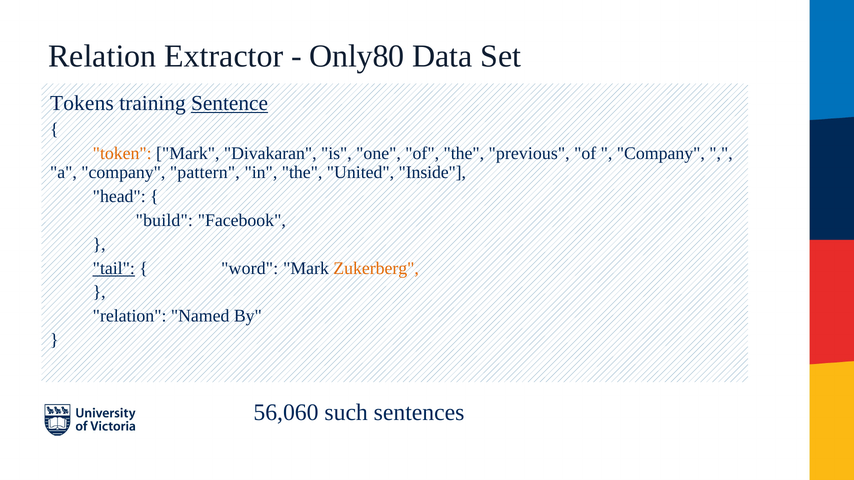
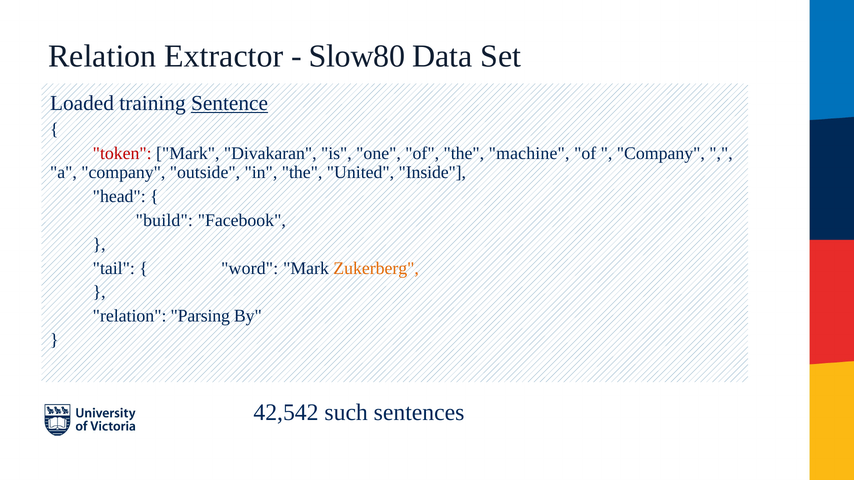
Only80: Only80 -> Slow80
Tokens: Tokens -> Loaded
token colour: orange -> red
previous: previous -> machine
pattern: pattern -> outside
tail underline: present -> none
Named: Named -> Parsing
56,060: 56,060 -> 42,542
